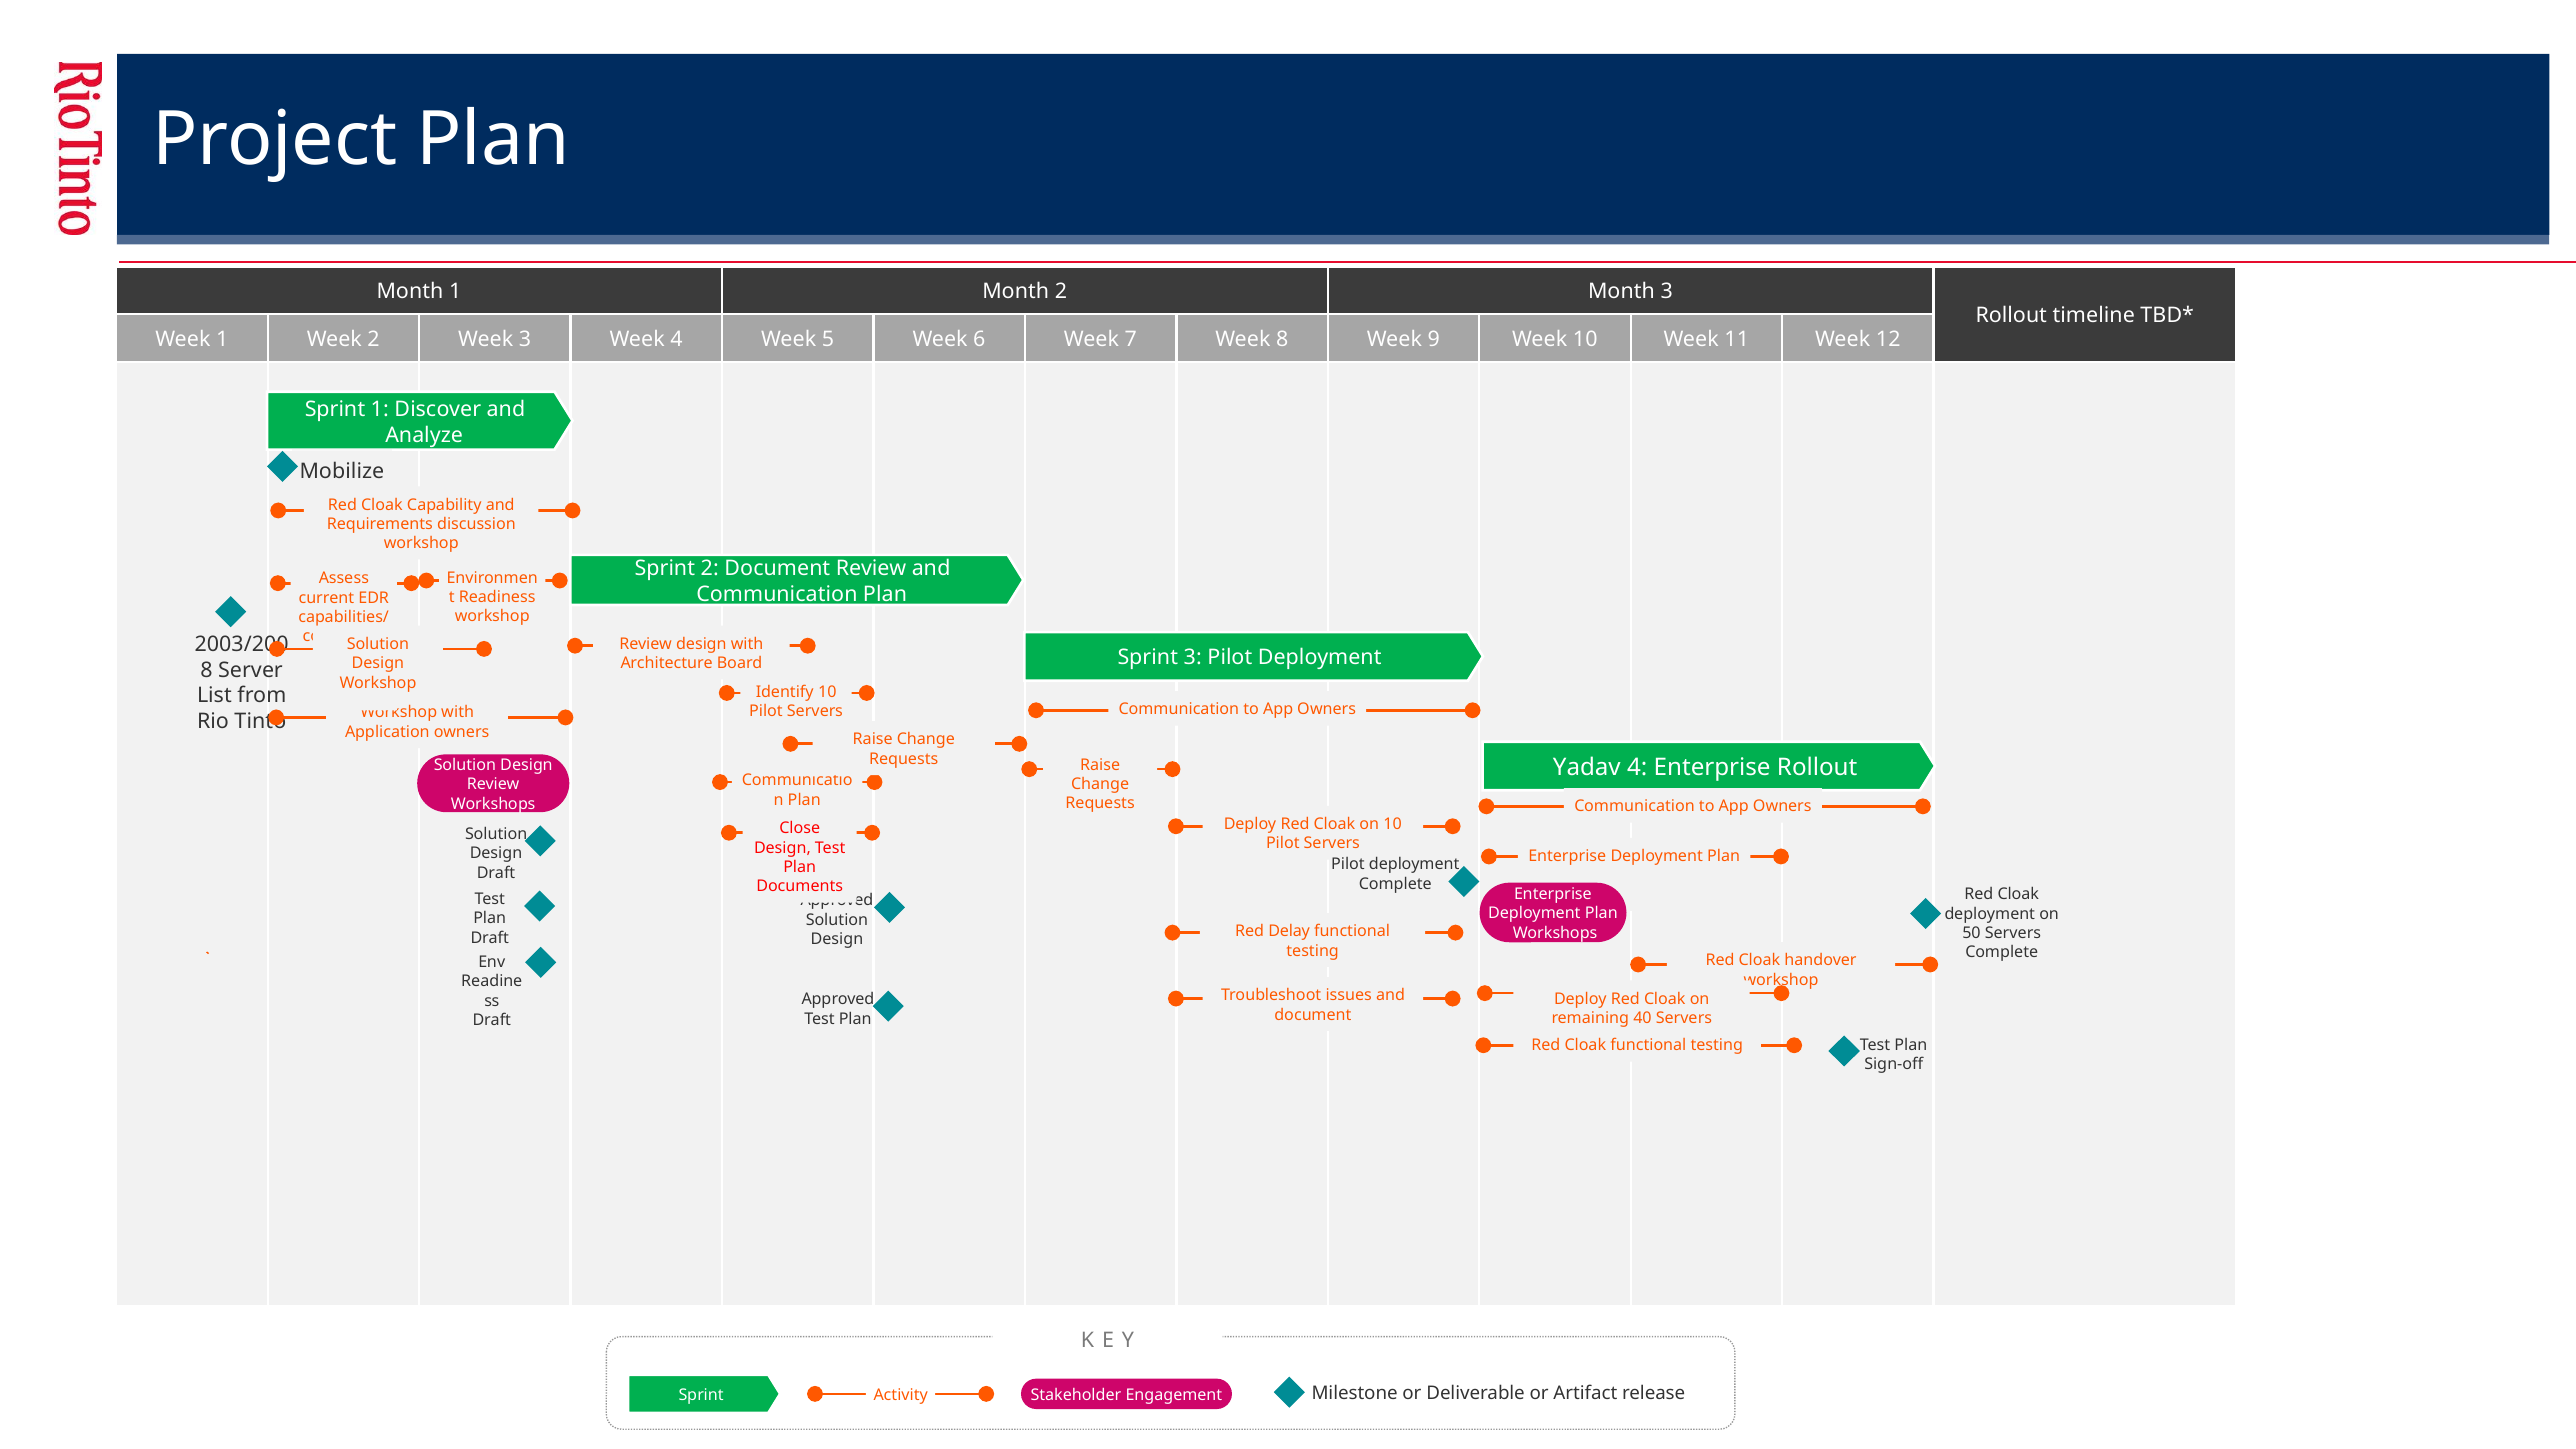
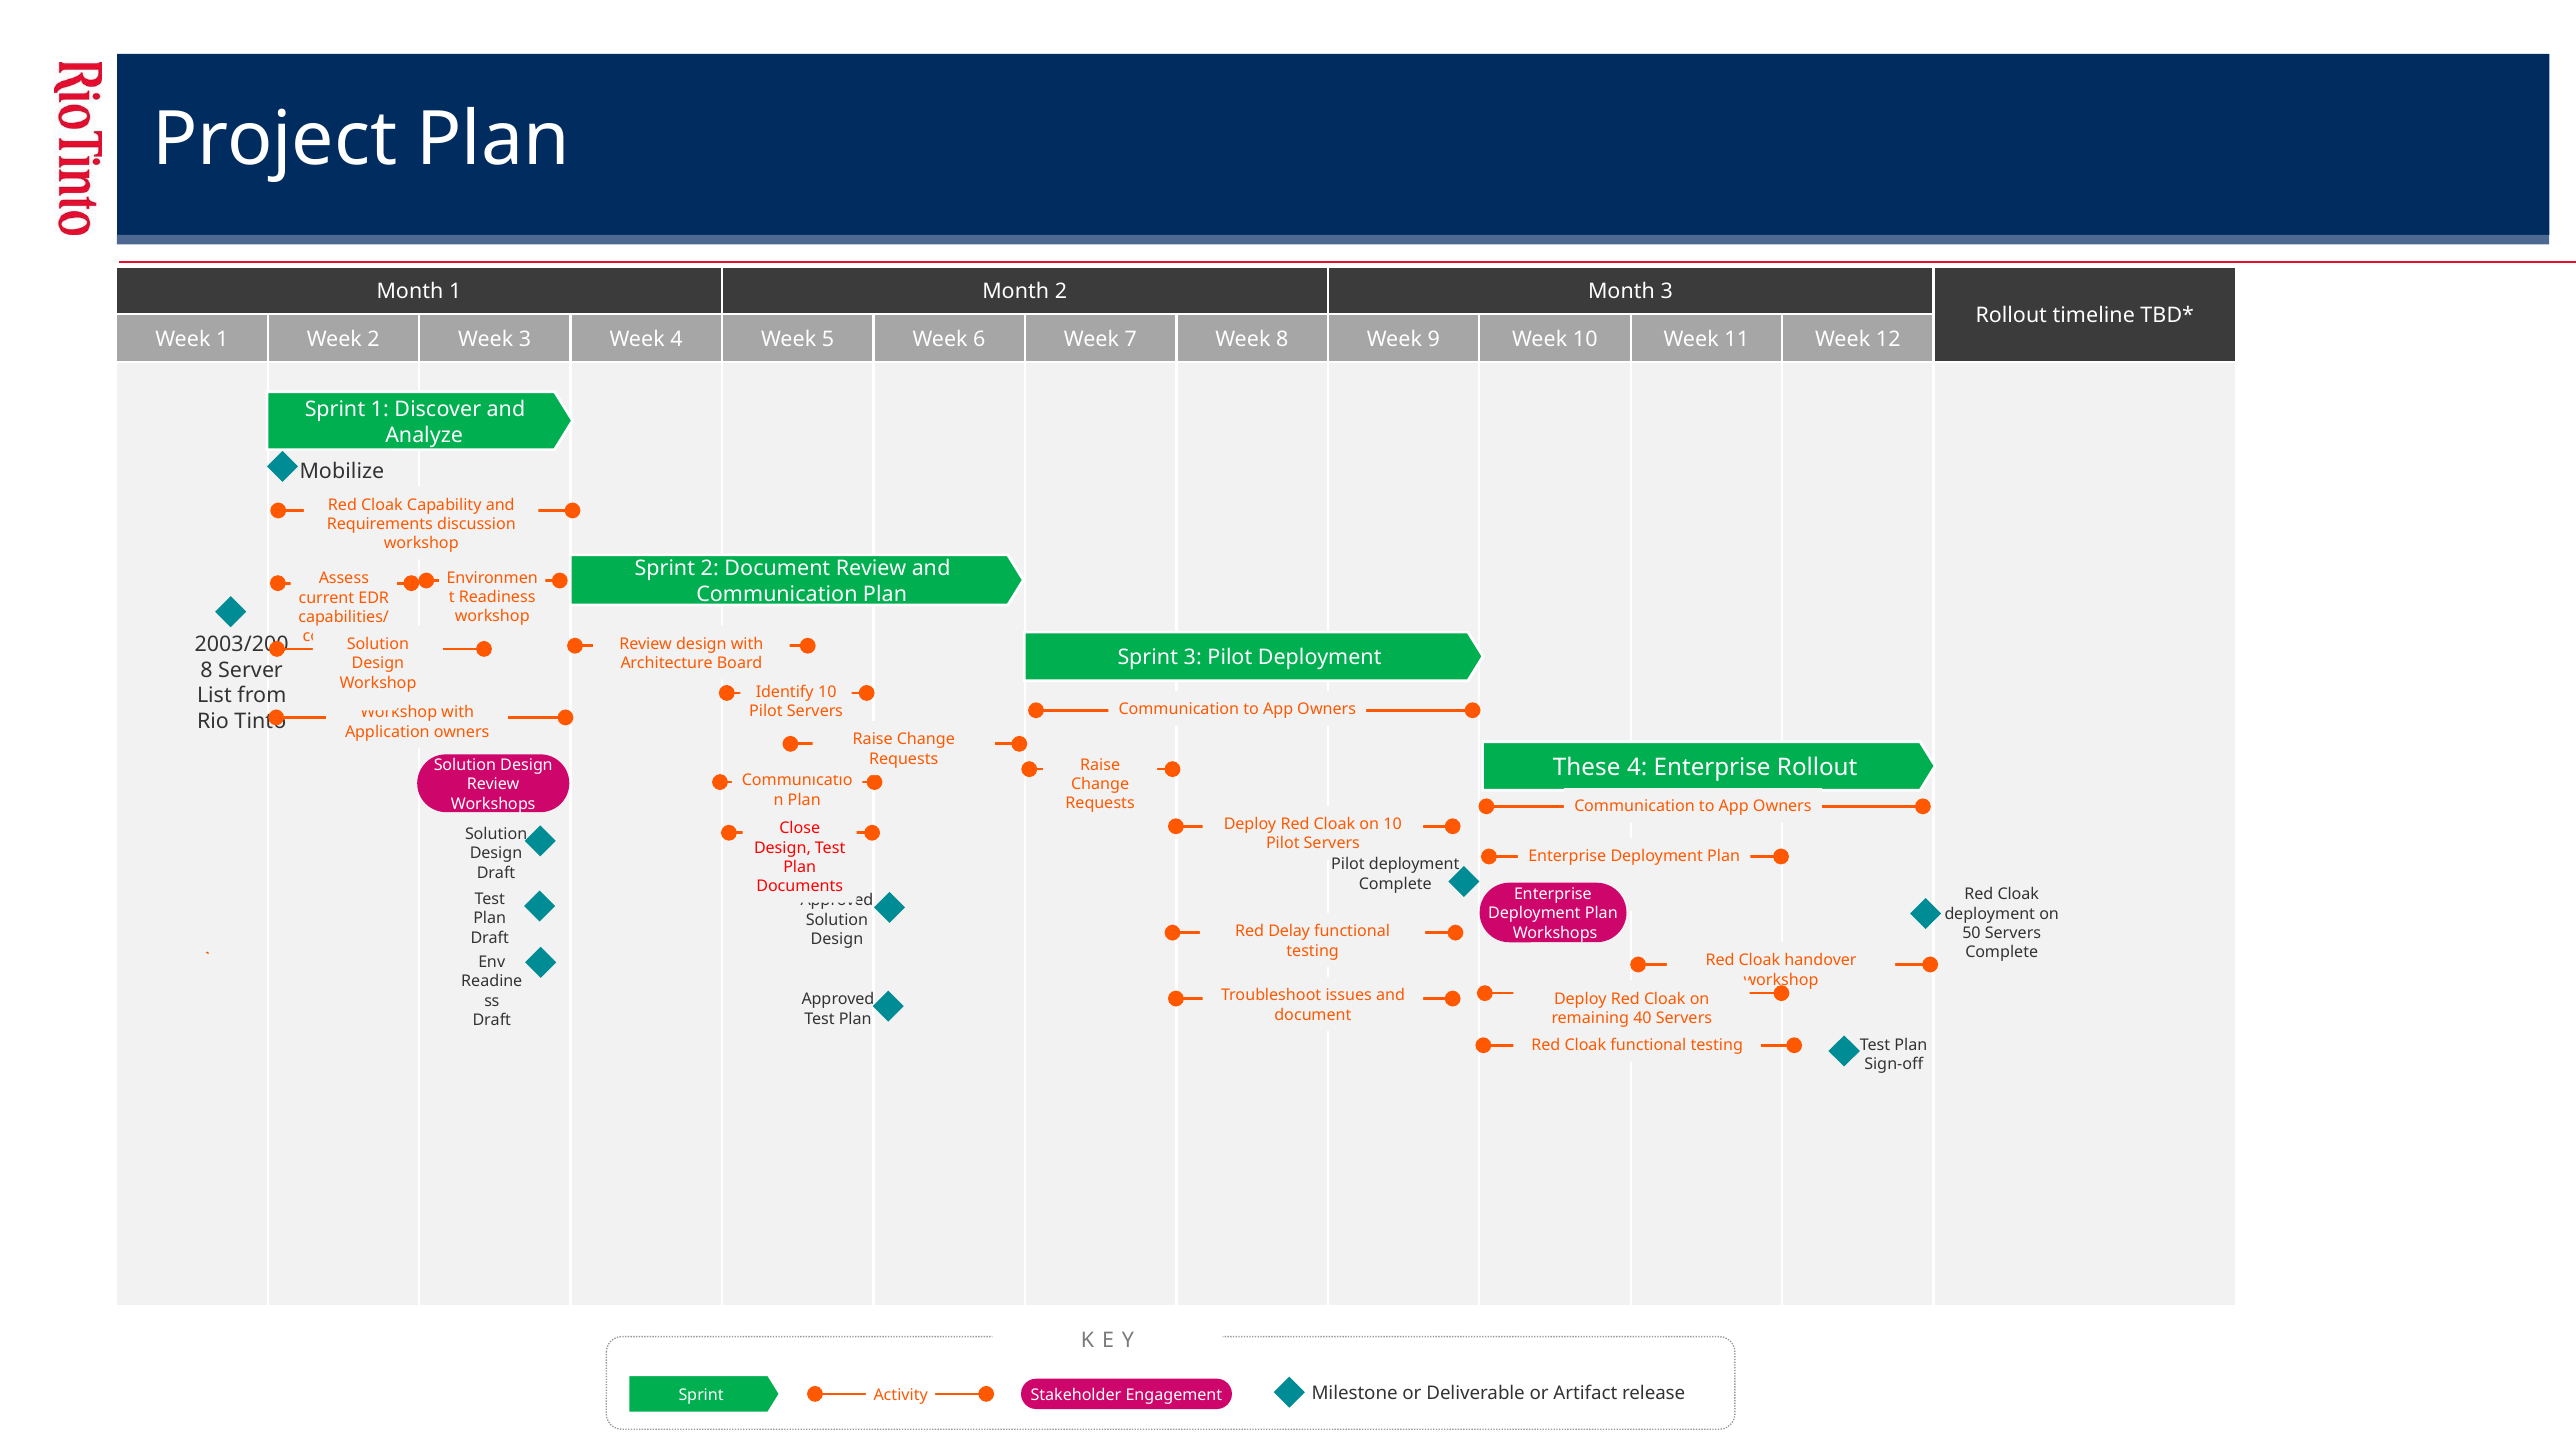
Yadav: Yadav -> These
